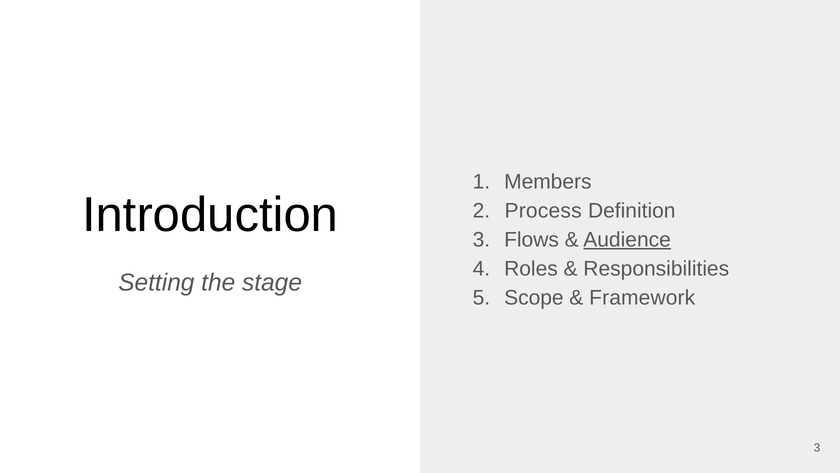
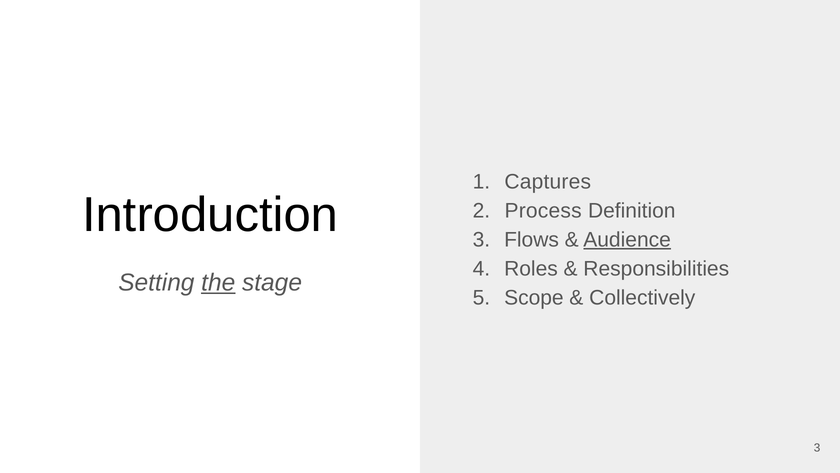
Members: Members -> Captures
the underline: none -> present
Framework: Framework -> Collectively
